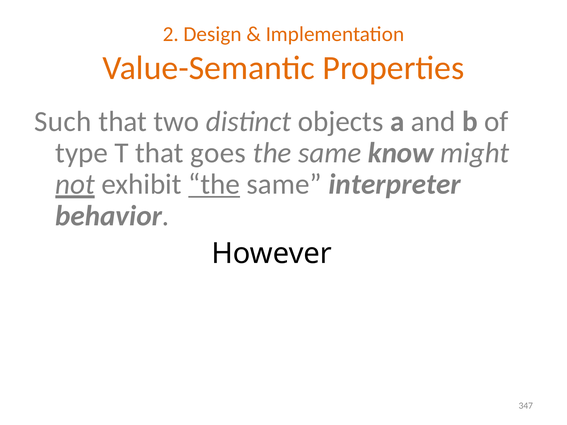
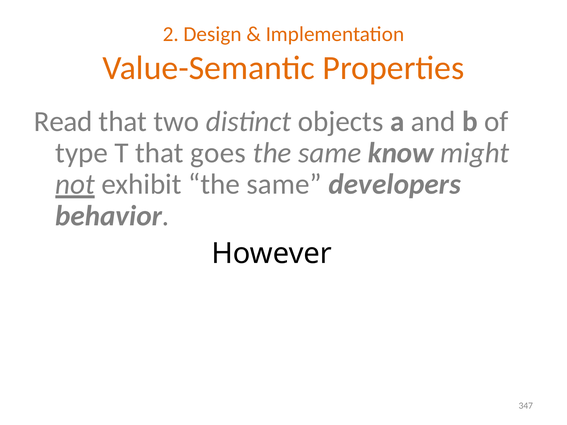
Such: Such -> Read
the at (214, 184) underline: present -> none
interpreter: interpreter -> developers
